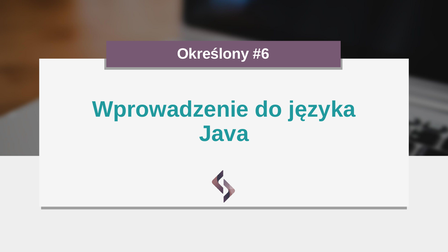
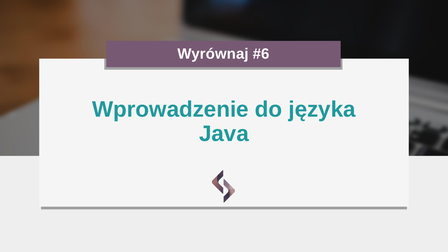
Określony: Określony -> Wyrównaj
